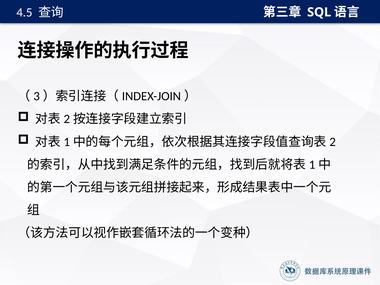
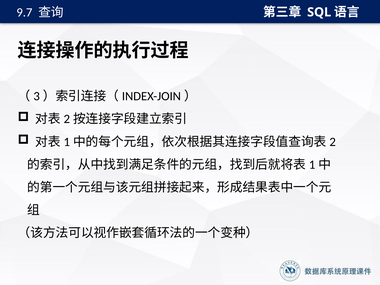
4.5: 4.5 -> 9.7
